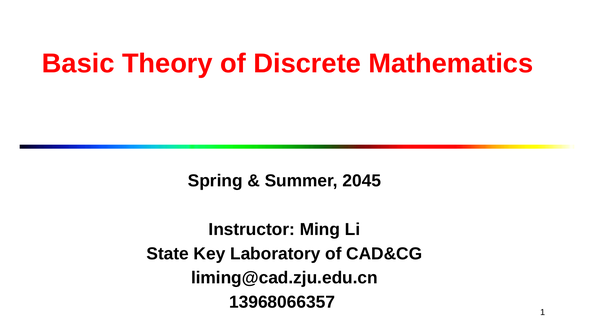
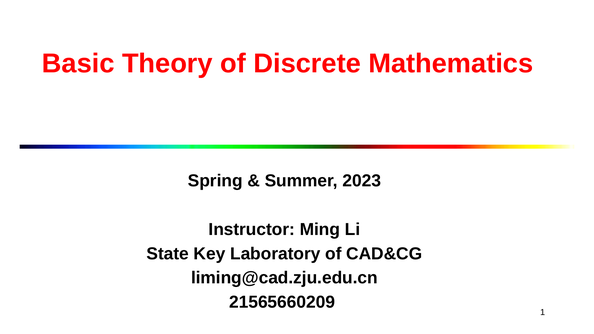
2045: 2045 -> 2023
13968066357: 13968066357 -> 21565660209
